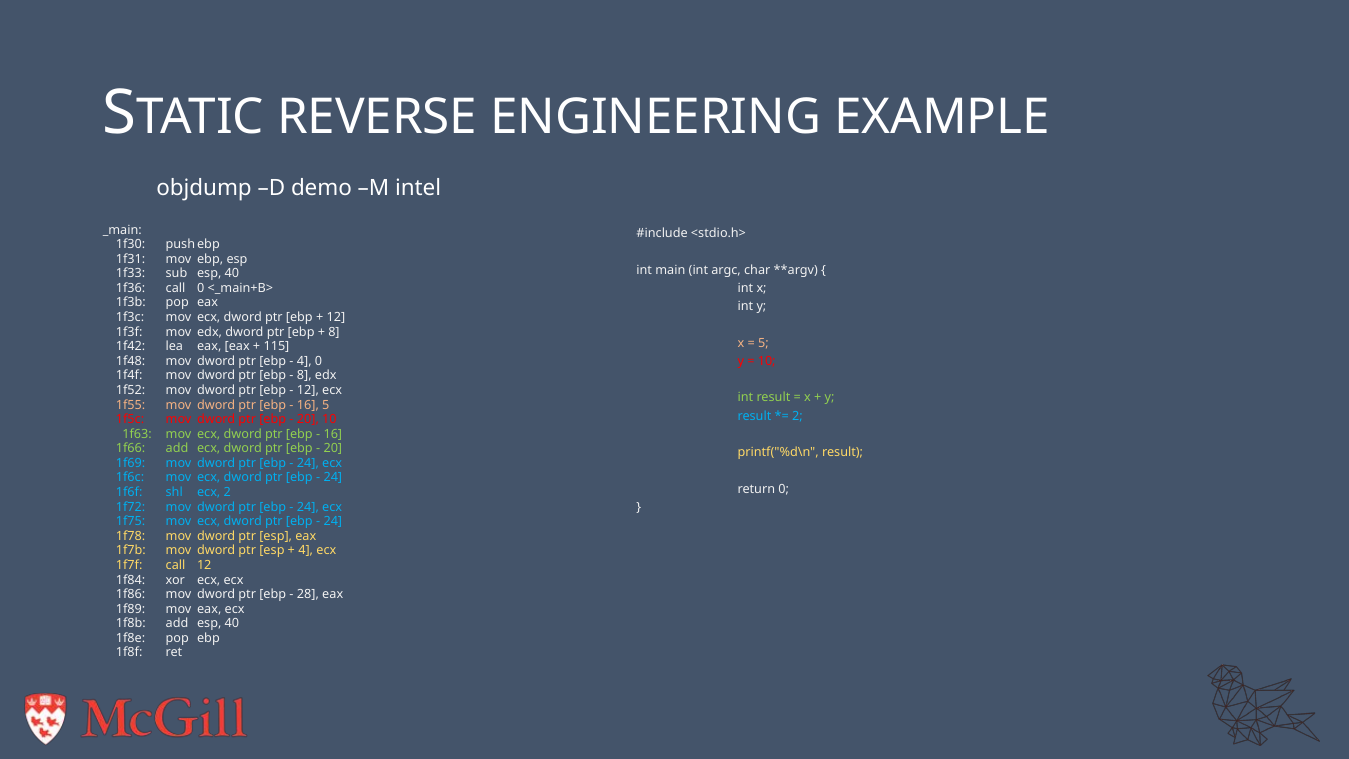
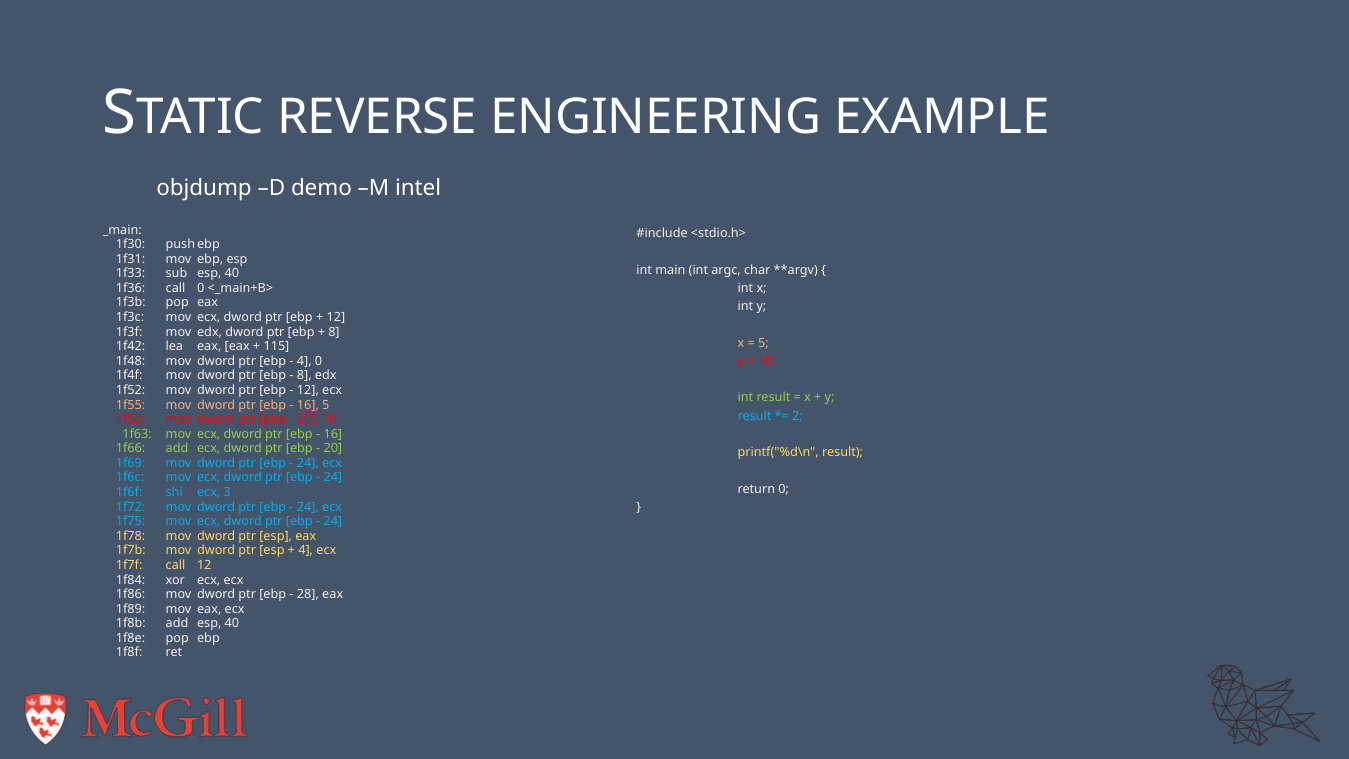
ecx 2: 2 -> 3
